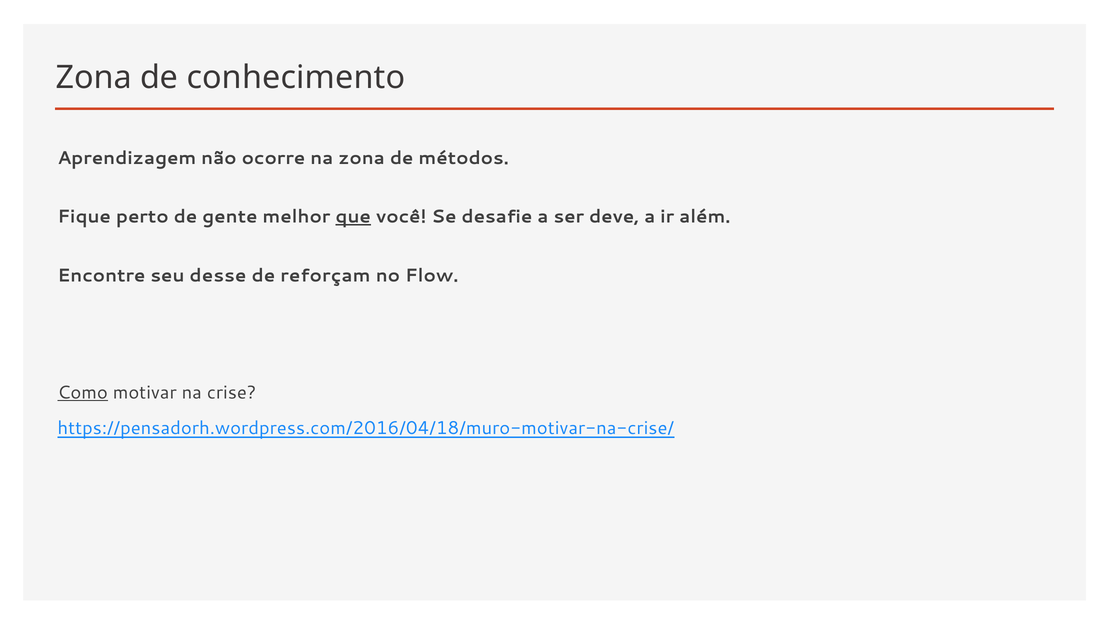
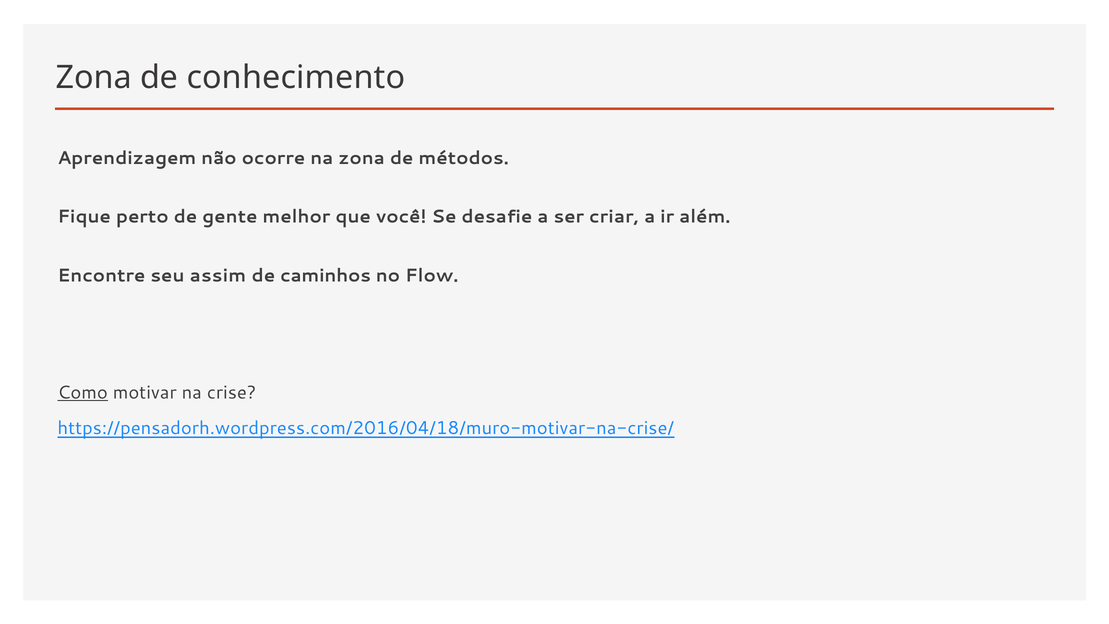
que underline: present -> none
deve: deve -> criar
desse: desse -> assim
reforçam: reforçam -> caminhos
